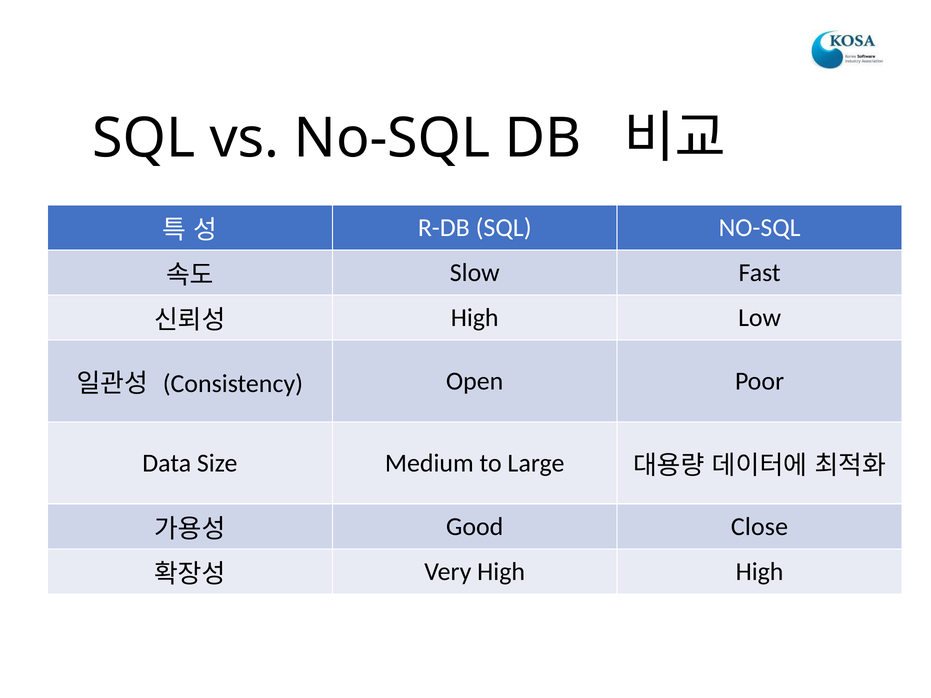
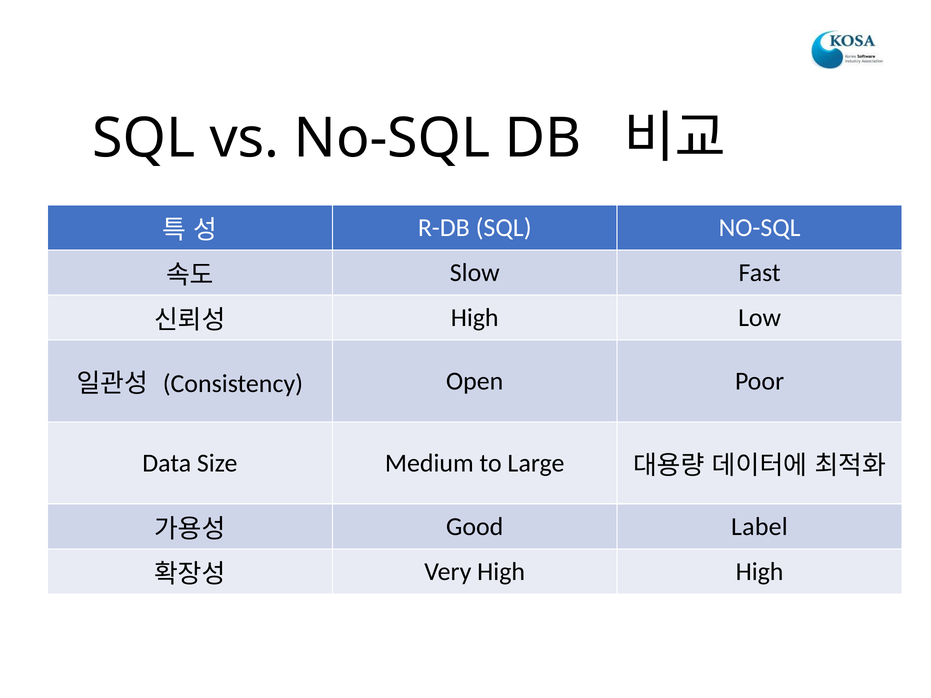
Close: Close -> Label
